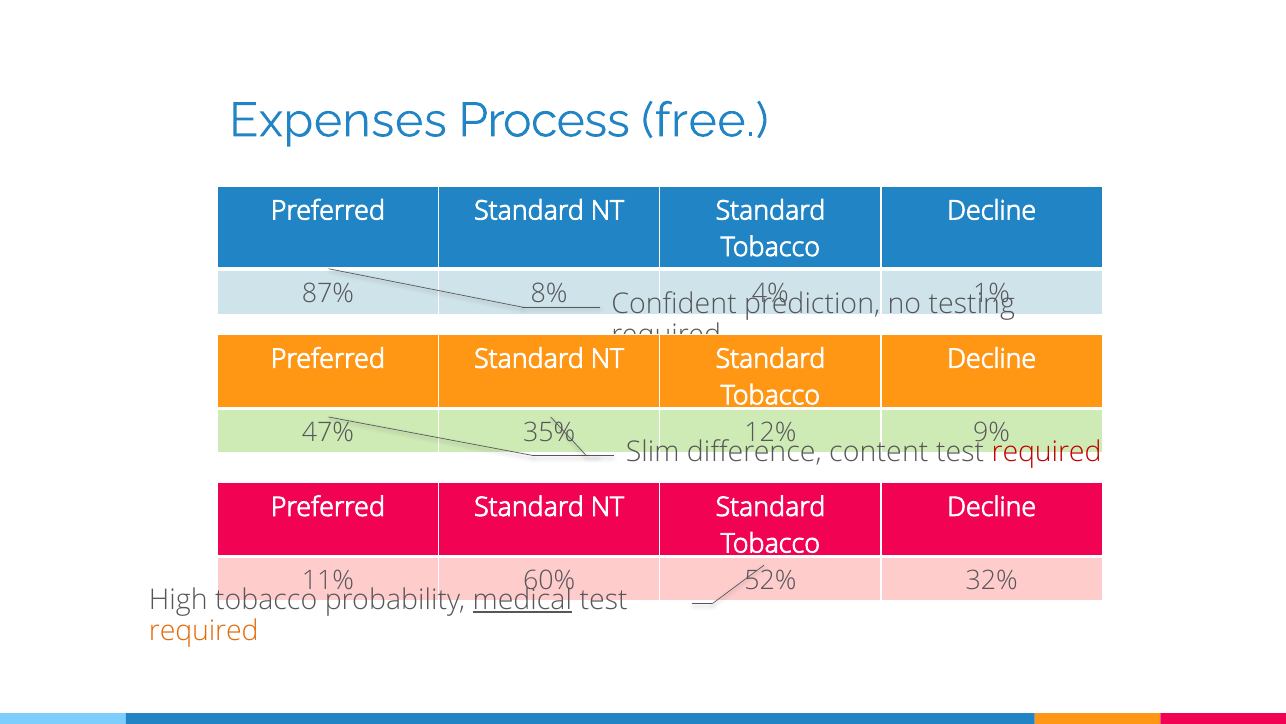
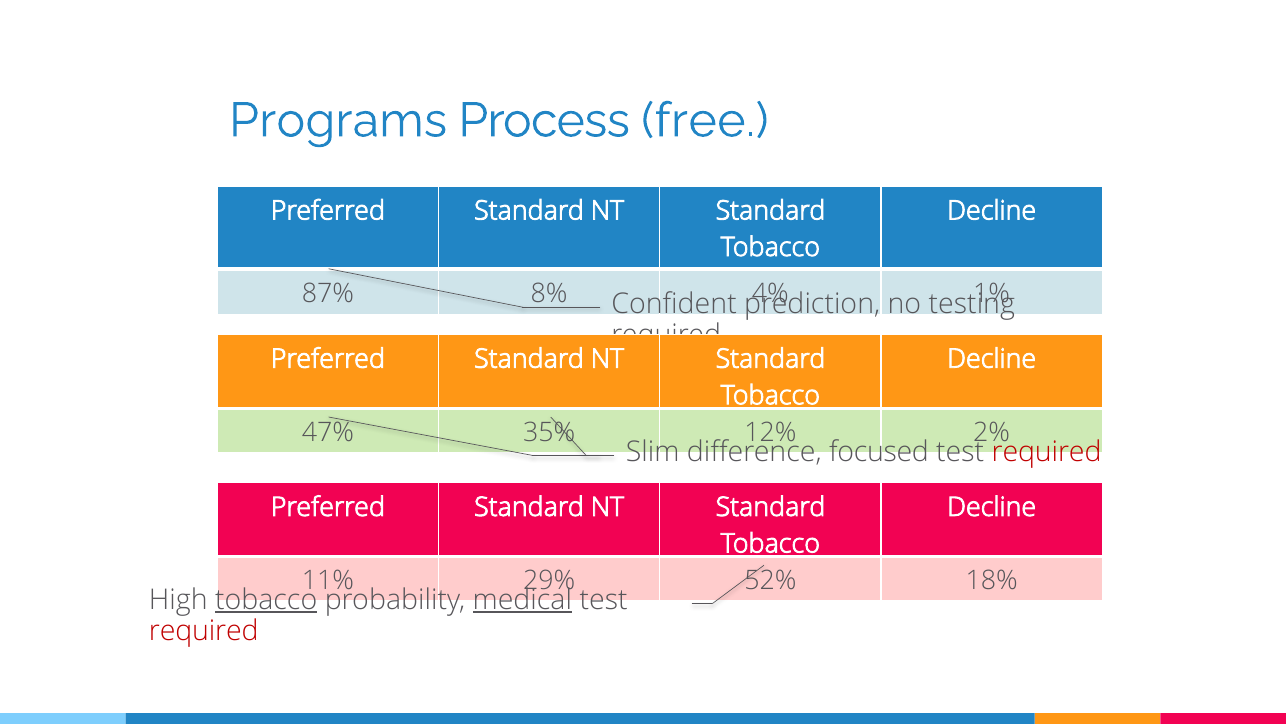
Expenses: Expenses -> Programs
9%: 9% -> 2%
content: content -> focused
60%: 60% -> 29%
32%: 32% -> 18%
tobacco at (266, 600) underline: none -> present
required at (204, 630) colour: orange -> red
